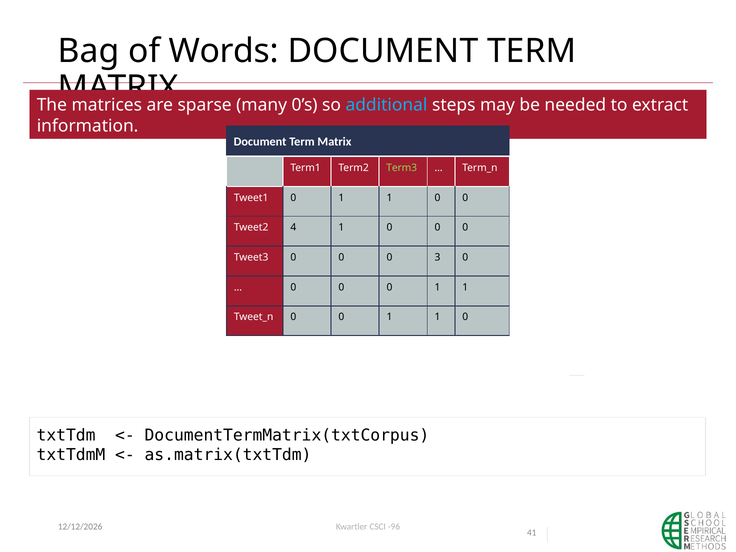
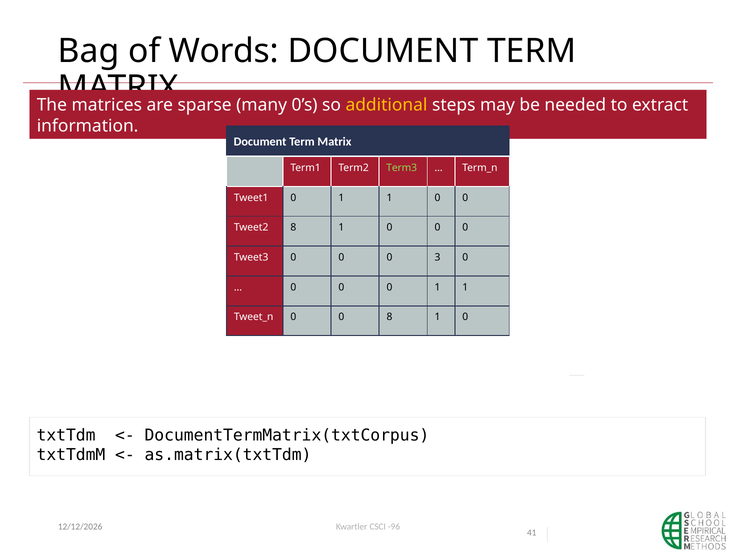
additional colour: light blue -> yellow
Tweet2 4: 4 -> 8
1 at (389, 317): 1 -> 8
